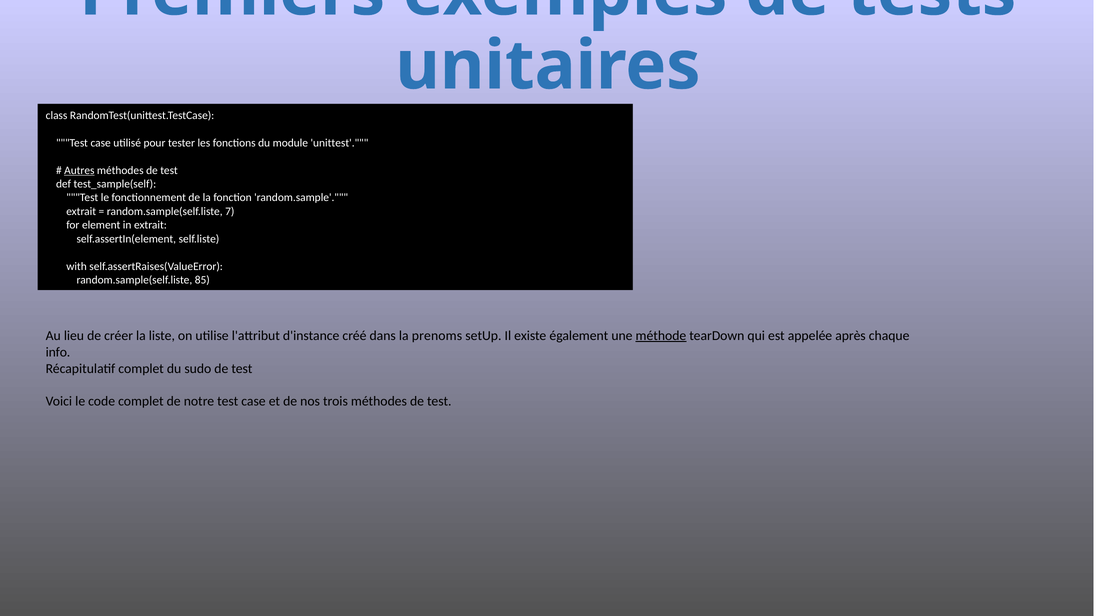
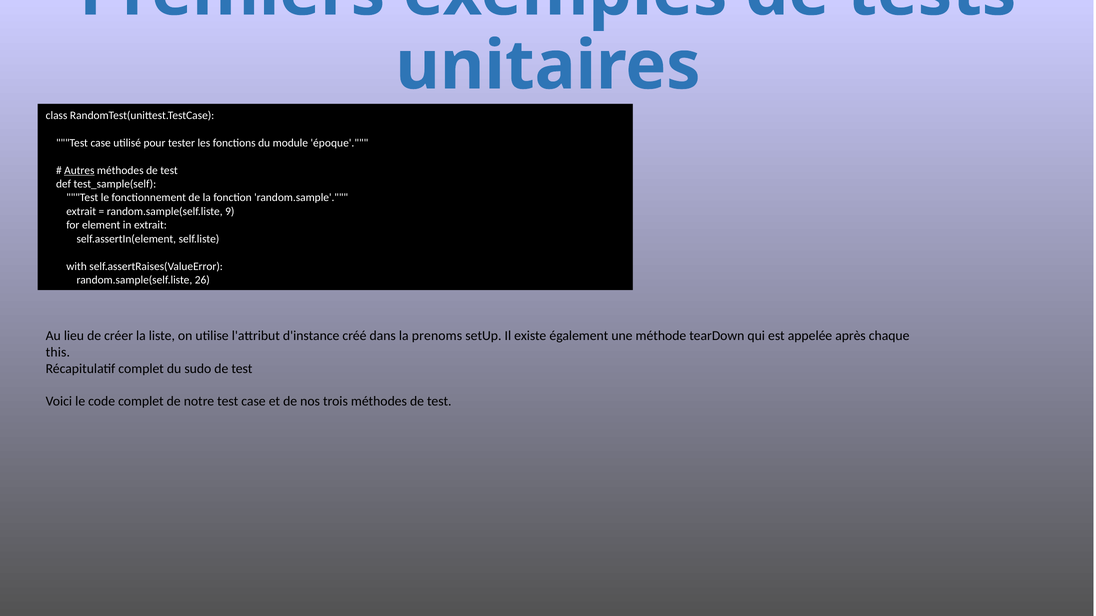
unittest: unittest -> époque
7: 7 -> 9
85: 85 -> 26
méthode underline: present -> none
info: info -> this
